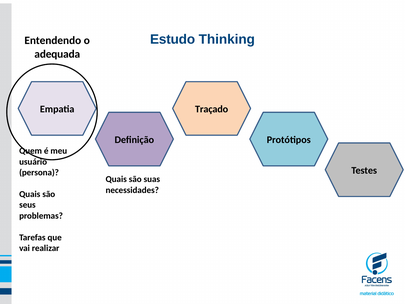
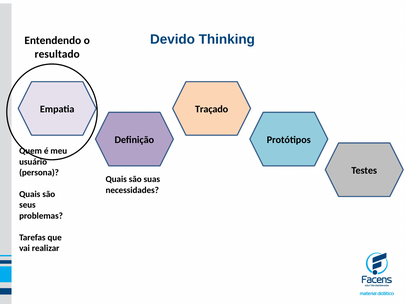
Estudo: Estudo -> Devido
adequada: adequada -> resultado
